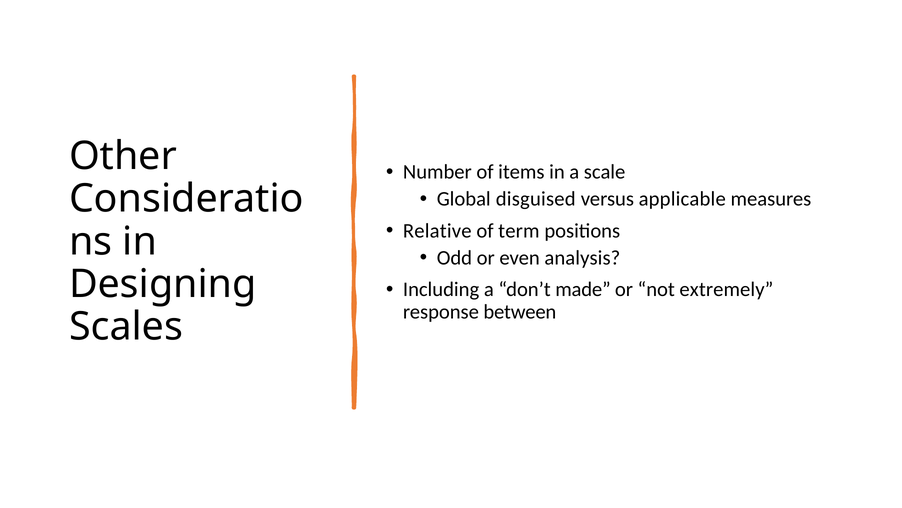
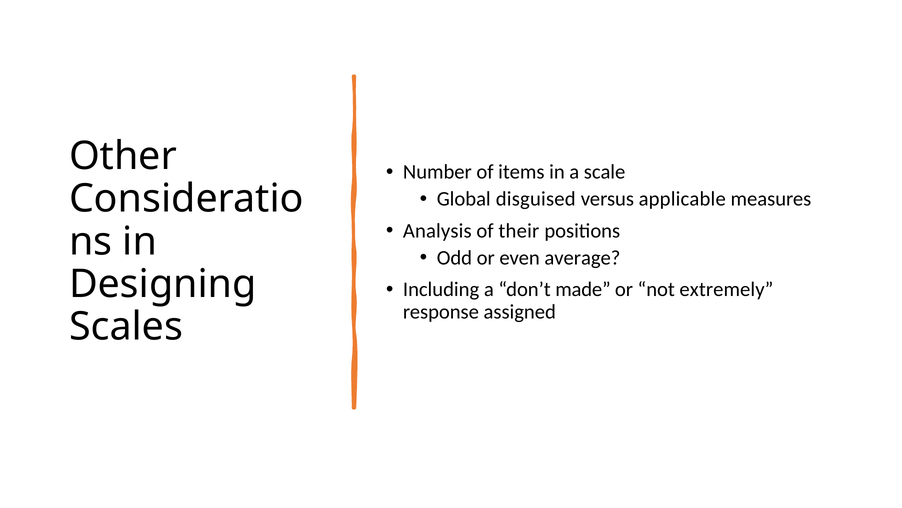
Relative: Relative -> Analysis
term: term -> their
analysis: analysis -> average
between: between -> assigned
